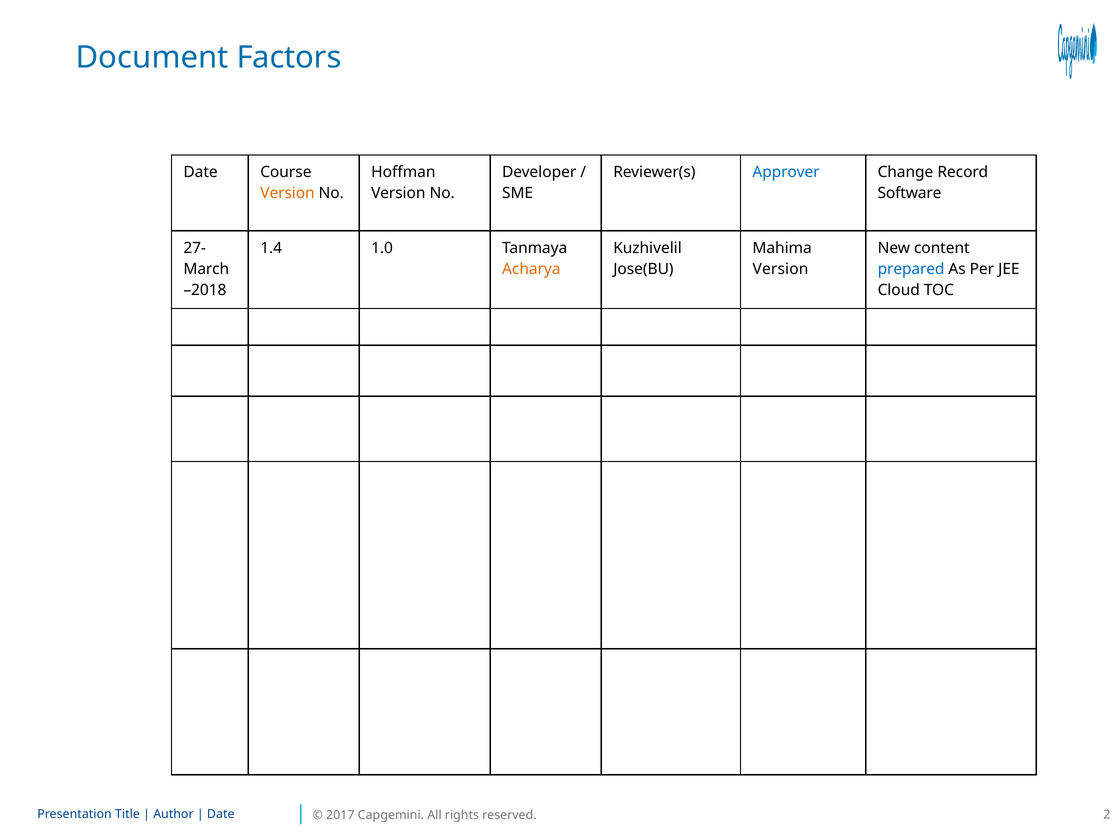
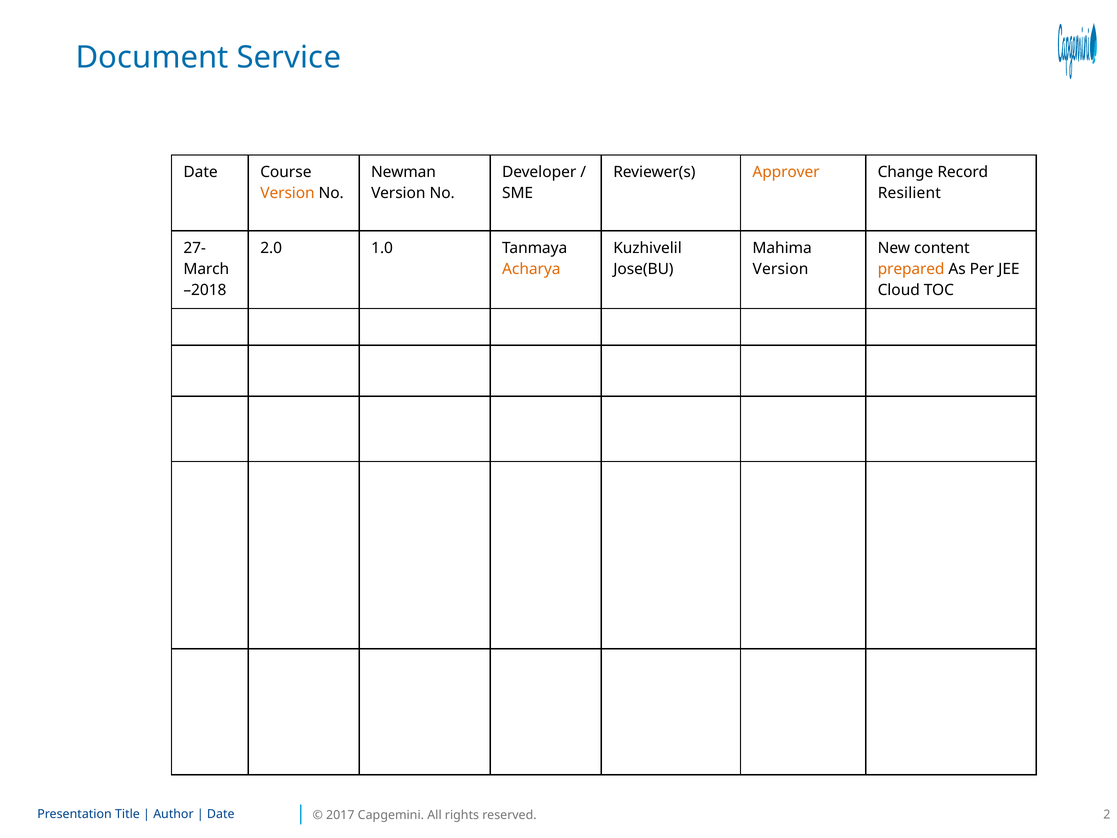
Factors: Factors -> Service
Hoffman: Hoffman -> Newman
Approver colour: blue -> orange
Software: Software -> Resilient
1.4: 1.4 -> 2.0
prepared colour: blue -> orange
